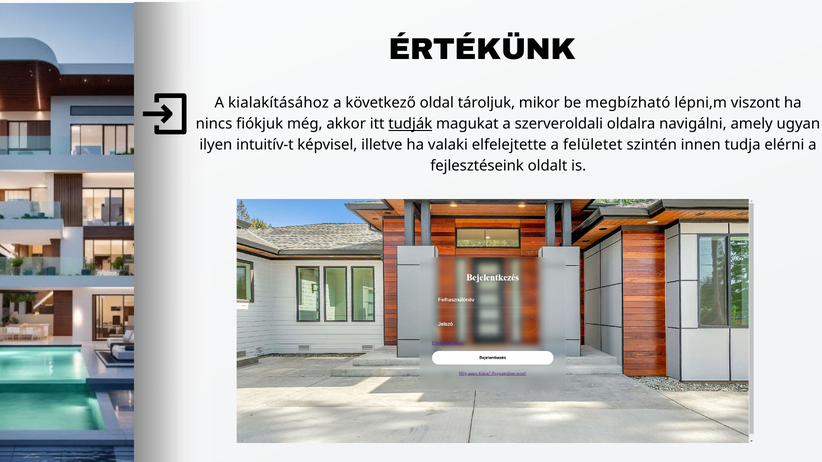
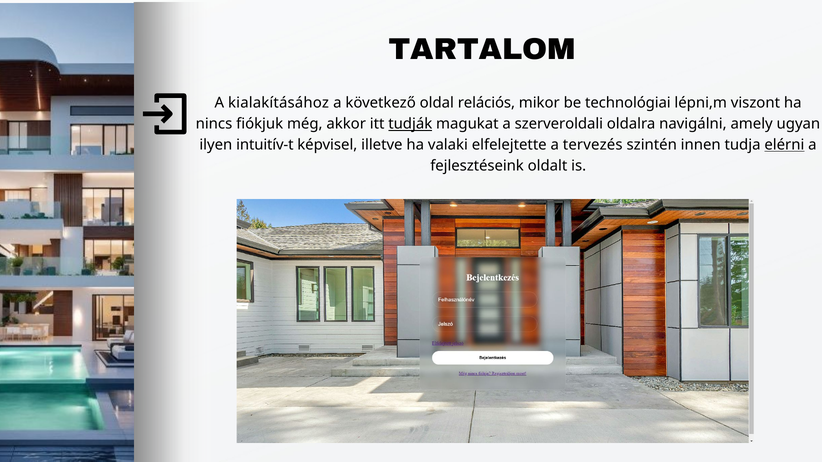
ÉRTÉKÜNK: ÉRTÉKÜNK -> TARTALOM
tároljuk: tároljuk -> relációs
megbízható: megbízható -> technológiai
felületet: felületet -> tervezés
elérni underline: none -> present
